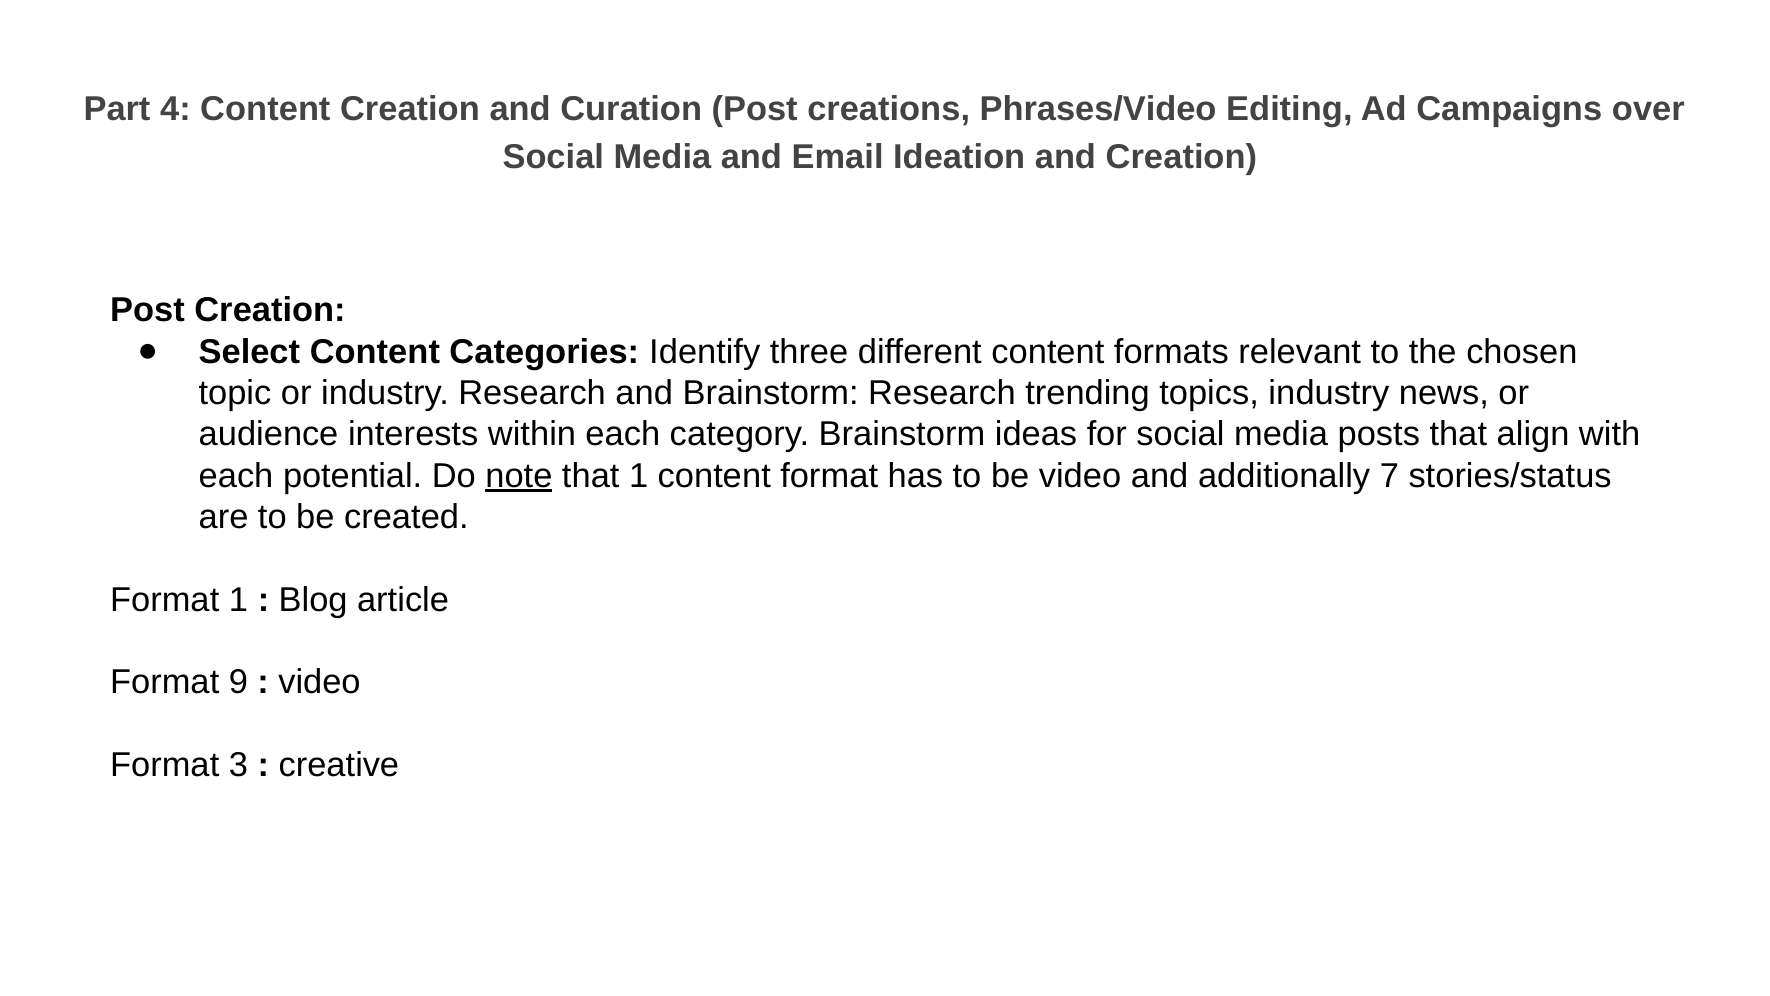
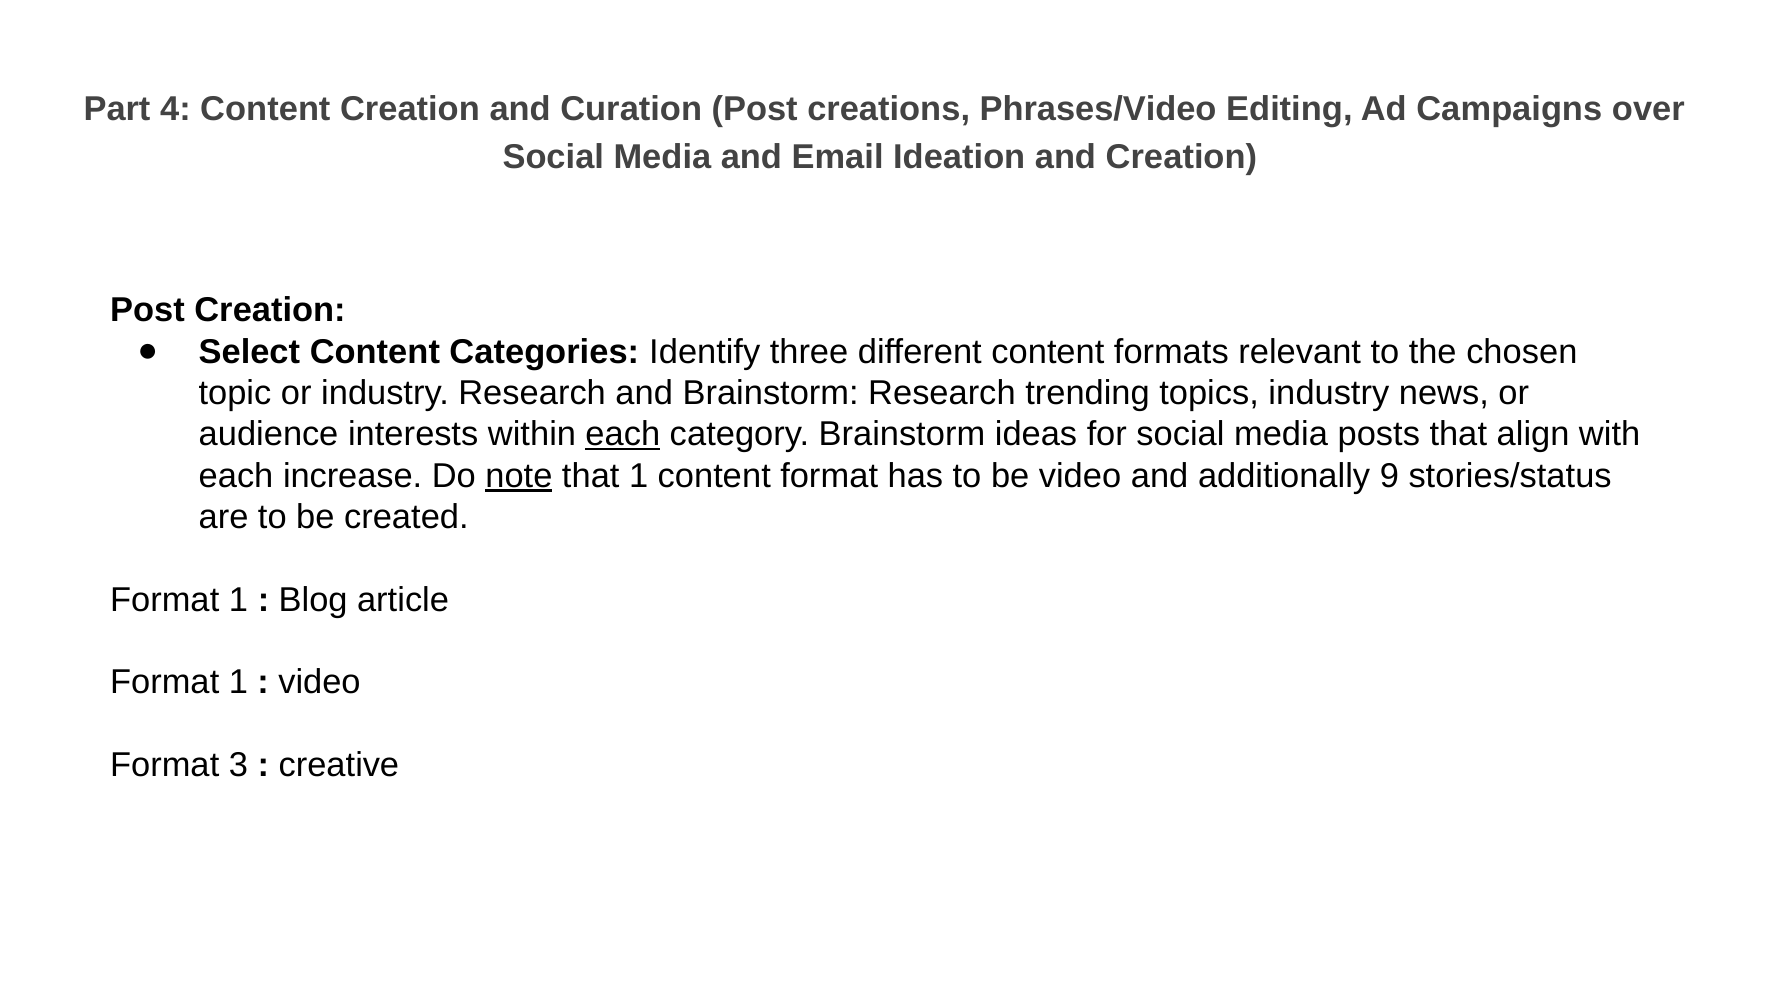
each at (623, 434) underline: none -> present
potential: potential -> increase
7: 7 -> 9
9 at (238, 682): 9 -> 1
